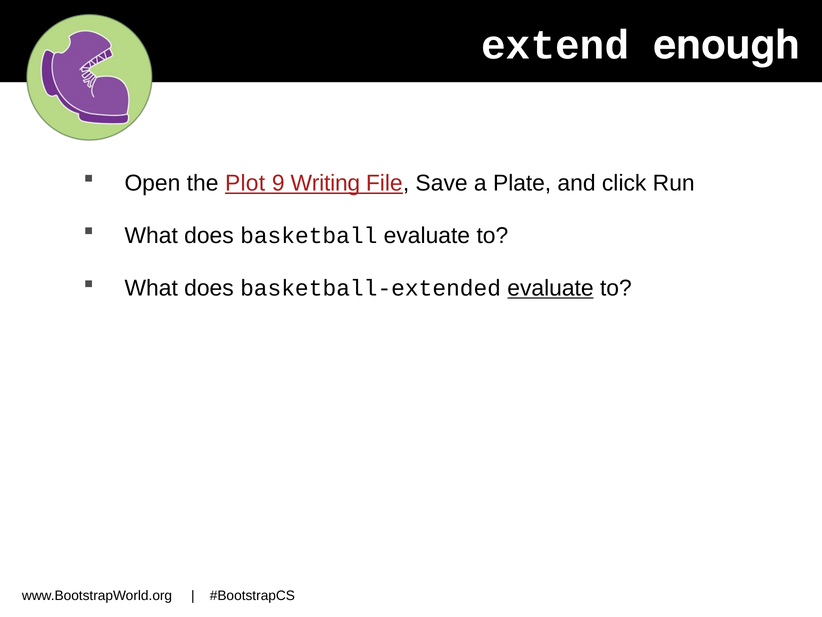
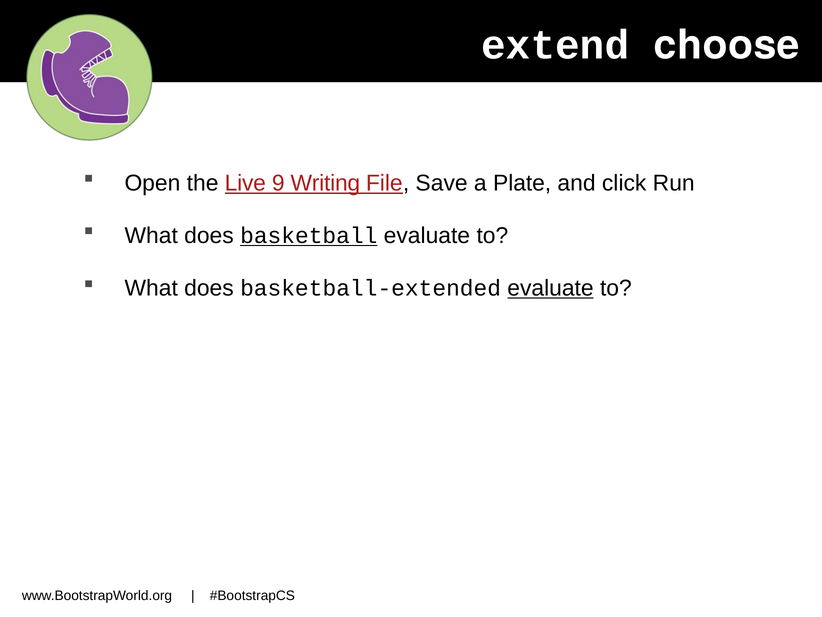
enough: enough -> choose
Plot: Plot -> Live
basketball underline: none -> present
